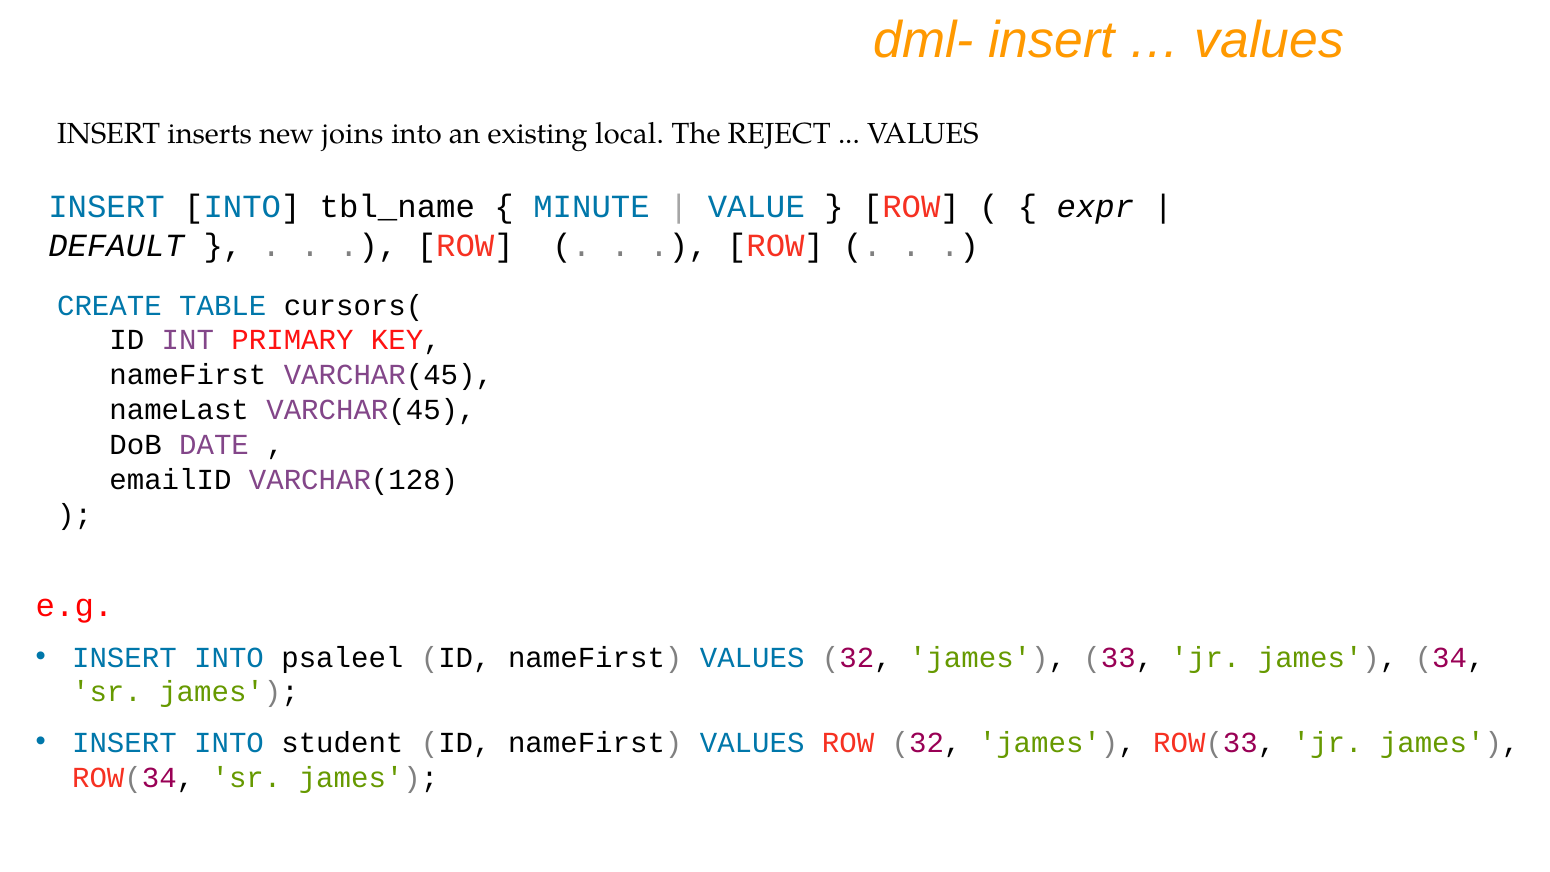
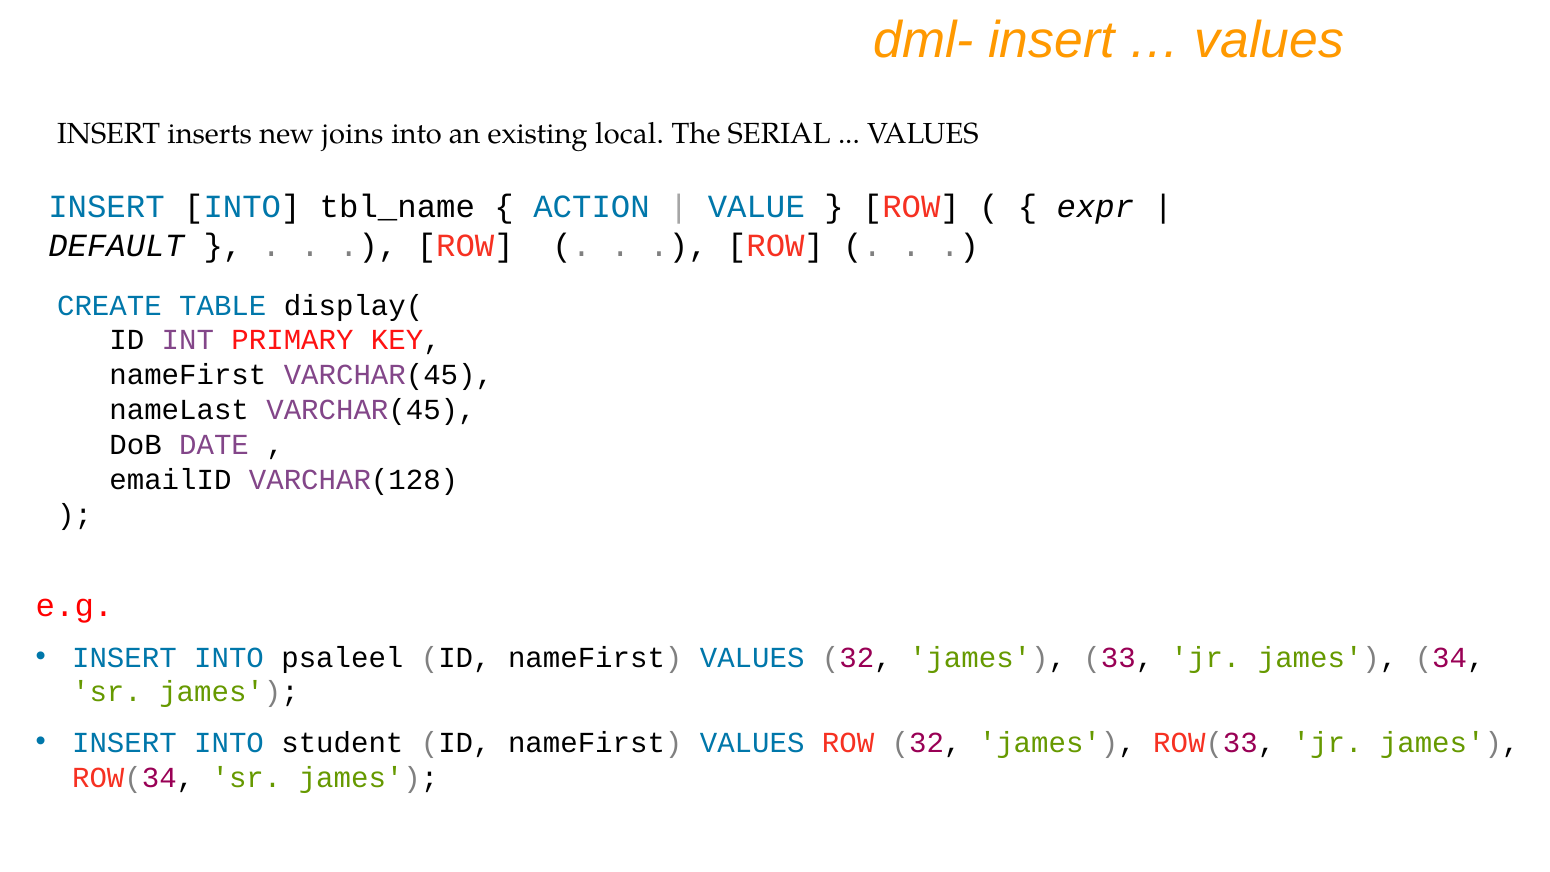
REJECT: REJECT -> SERIAL
MINUTE: MINUTE -> ACTION
cursors(: cursors( -> display(
